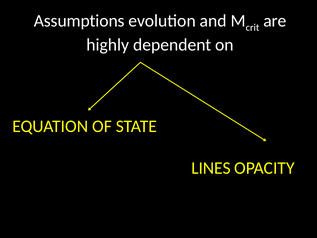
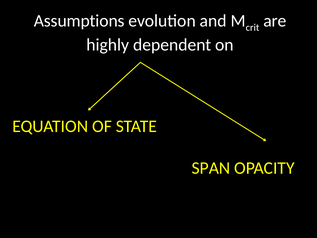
LINES: LINES -> SPAN
